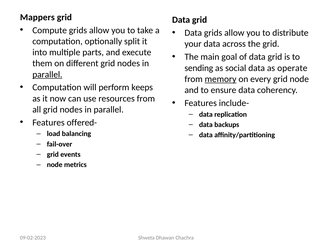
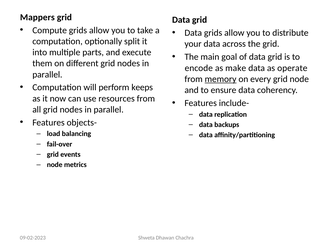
sending: sending -> encode
social: social -> make
parallel at (47, 75) underline: present -> none
offered-: offered- -> objects-
